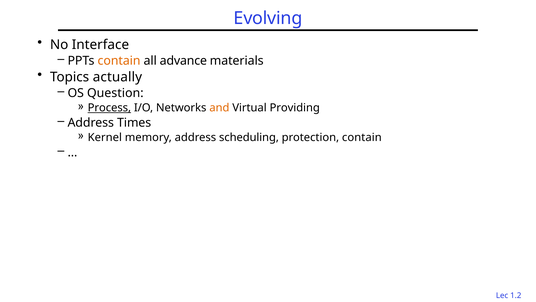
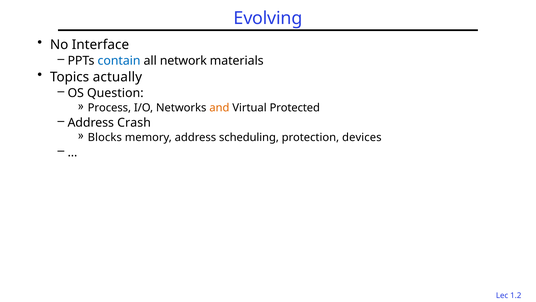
contain at (119, 61) colour: orange -> blue
advance: advance -> network
Process underline: present -> none
Providing: Providing -> Protected
Times: Times -> Crash
Kernel: Kernel -> Blocks
protection contain: contain -> devices
